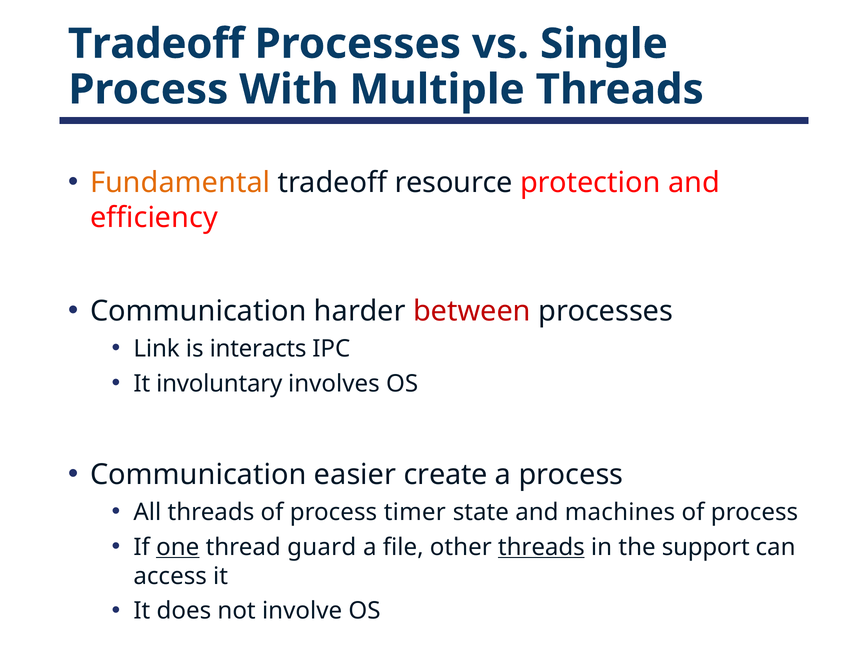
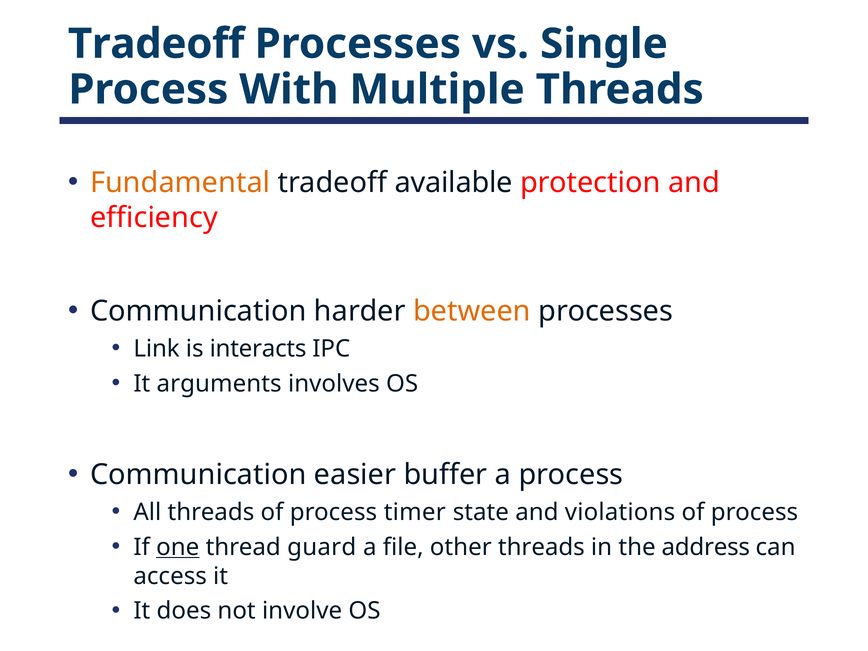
resource: resource -> available
between colour: red -> orange
involuntary: involuntary -> arguments
create: create -> buffer
machines: machines -> violations
threads at (541, 547) underline: present -> none
support: support -> address
